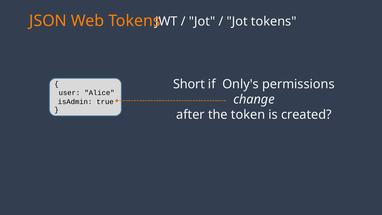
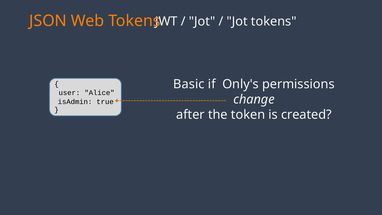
Short: Short -> Basic
